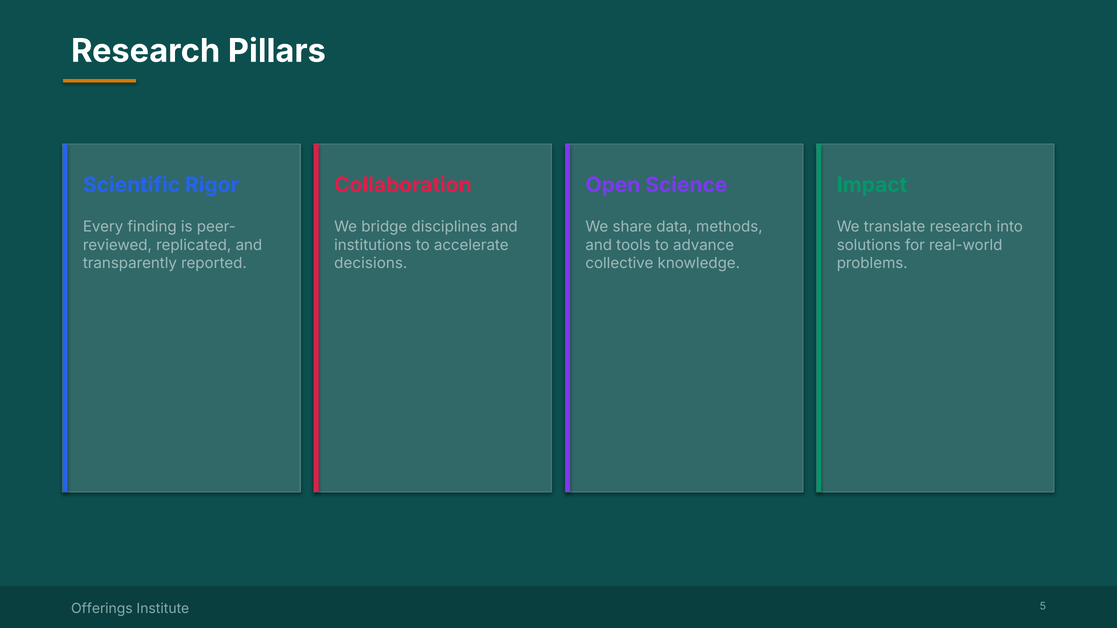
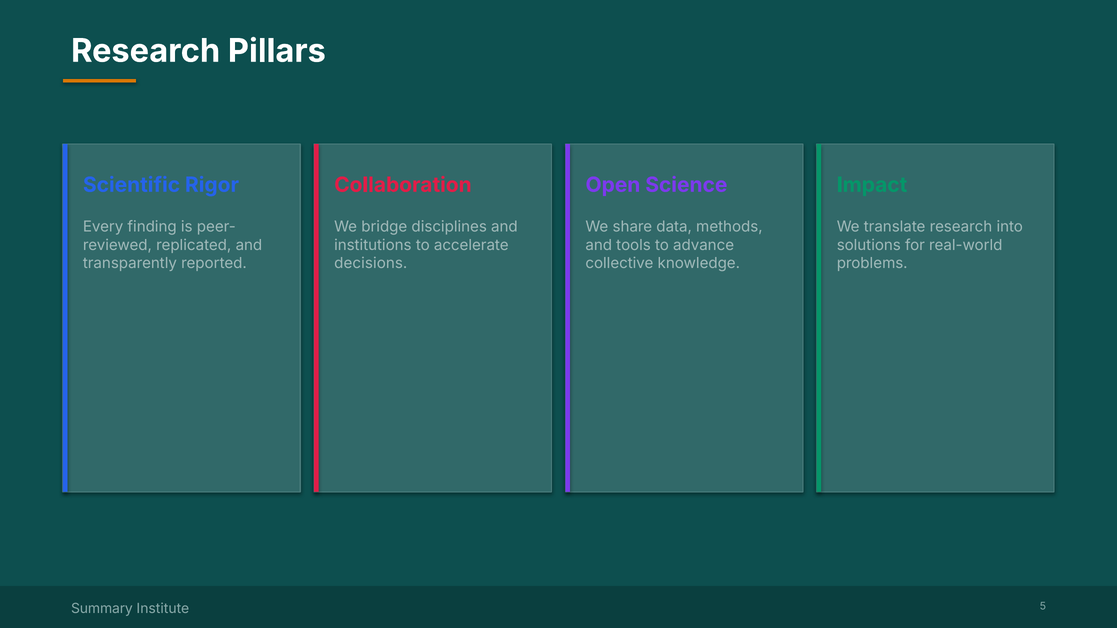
Offerings: Offerings -> Summary
